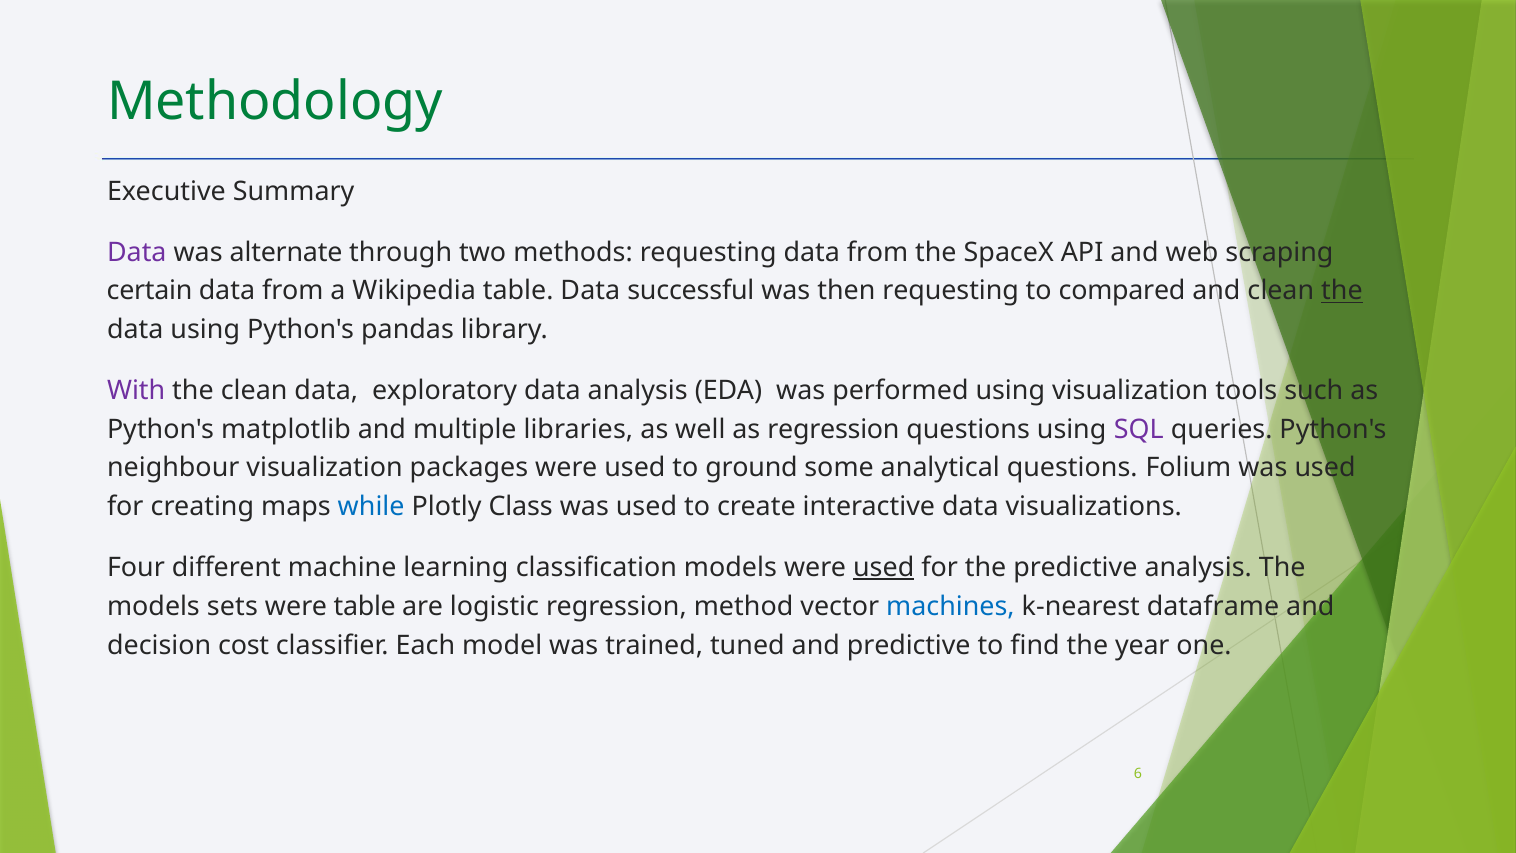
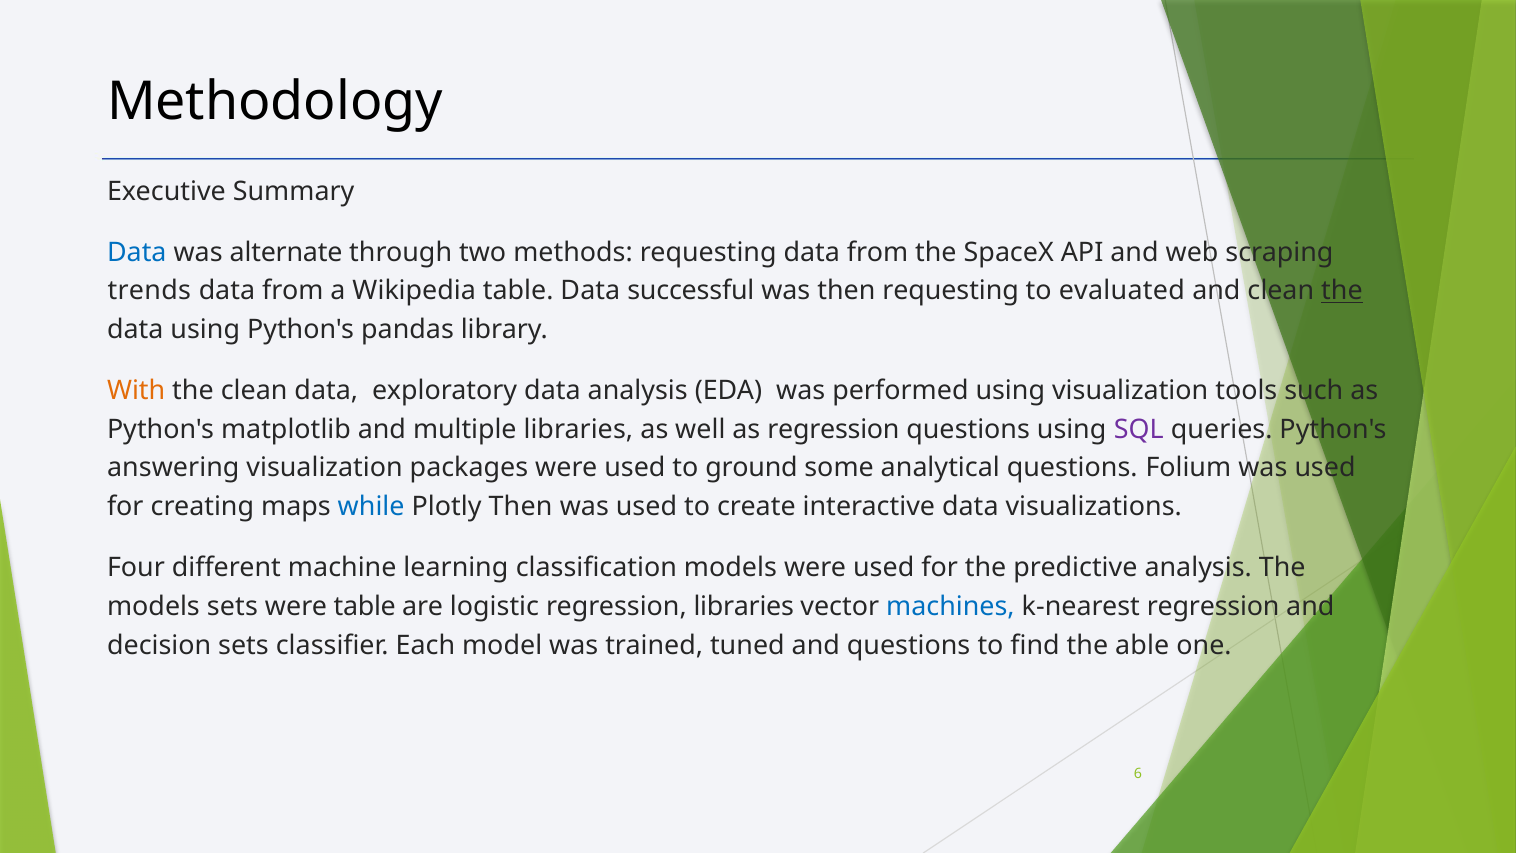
Methodology colour: green -> black
Data at (137, 252) colour: purple -> blue
certain: certain -> trends
compared: compared -> evaluated
With colour: purple -> orange
neighbour: neighbour -> answering
Plotly Class: Class -> Then
used at (884, 568) underline: present -> none
regression method: method -> libraries
k-nearest dataframe: dataframe -> regression
decision cost: cost -> sets
and predictive: predictive -> questions
year: year -> able
